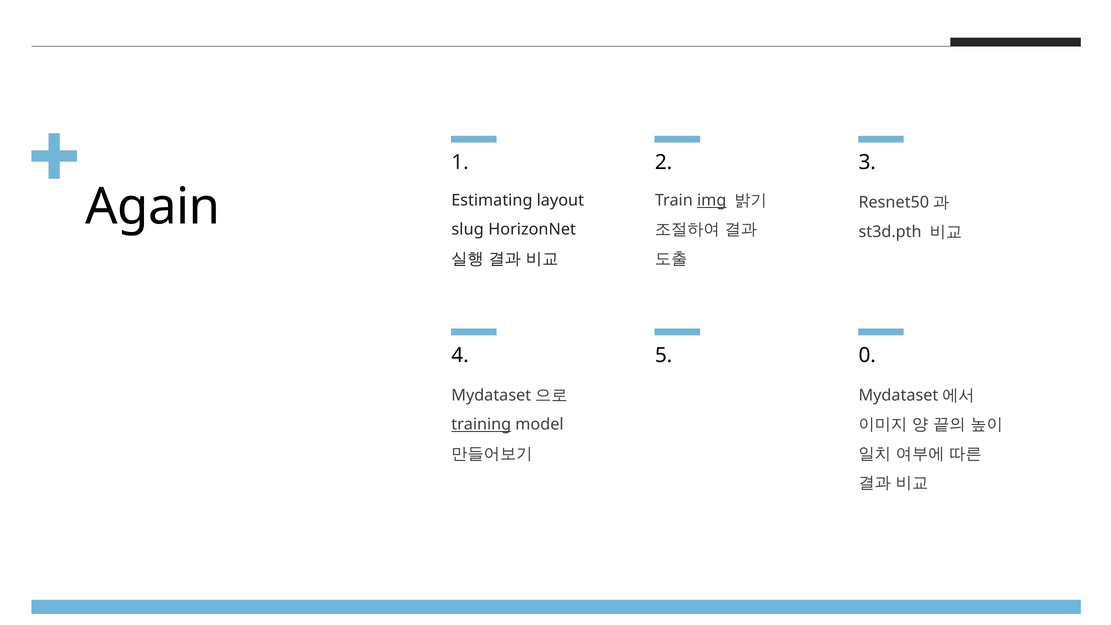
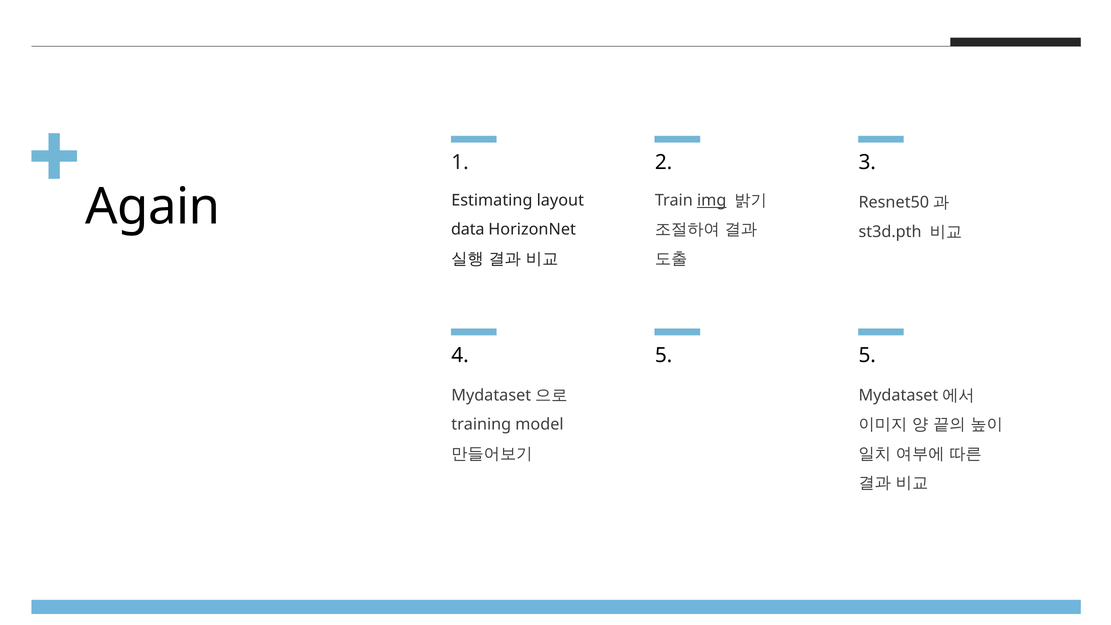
slug: slug -> data
5 0: 0 -> 5
training underline: present -> none
